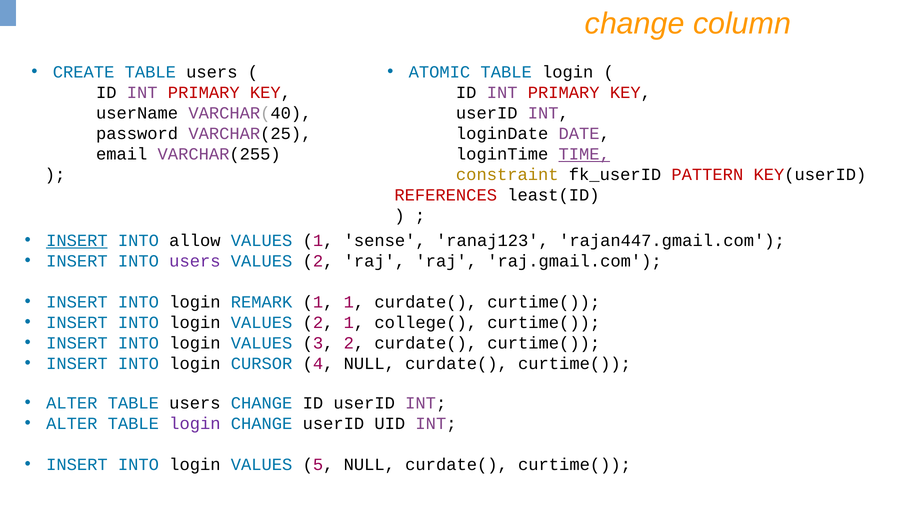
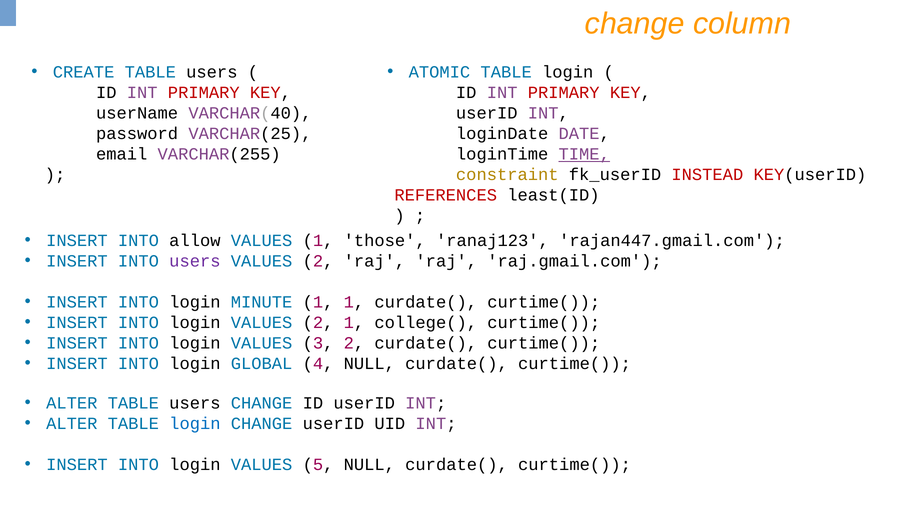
PATTERN: PATTERN -> INSTEAD
INSERT at (77, 241) underline: present -> none
sense: sense -> those
REMARK: REMARK -> MINUTE
CURSOR: CURSOR -> GLOBAL
login at (195, 424) colour: purple -> blue
